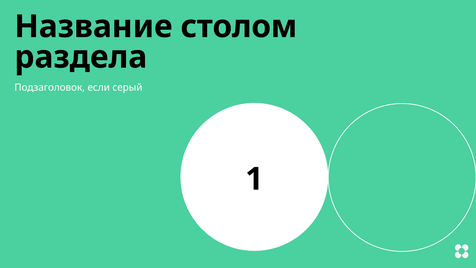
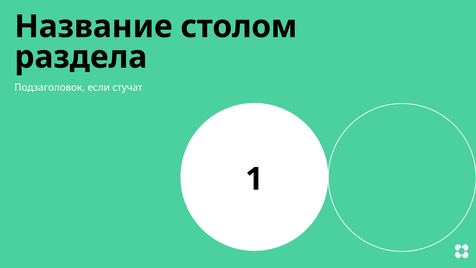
серый: серый -> стучат
